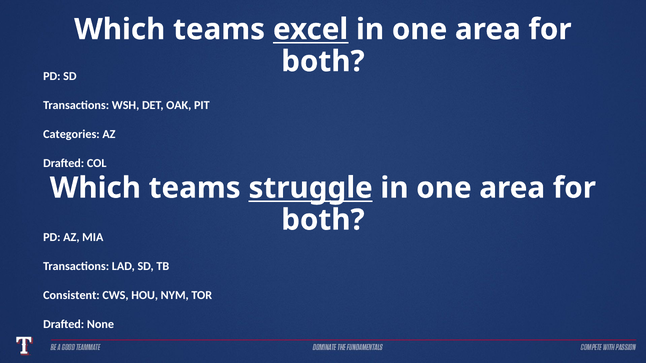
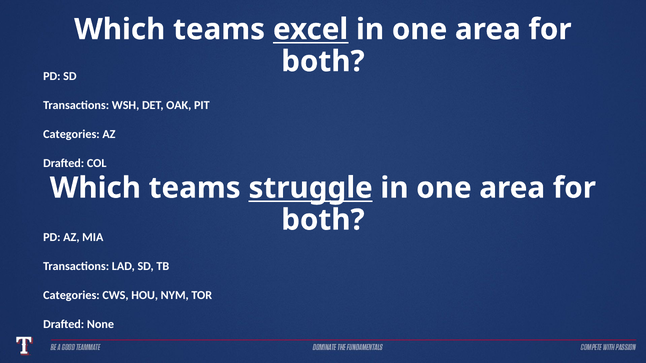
Consistent at (71, 296): Consistent -> Categories
